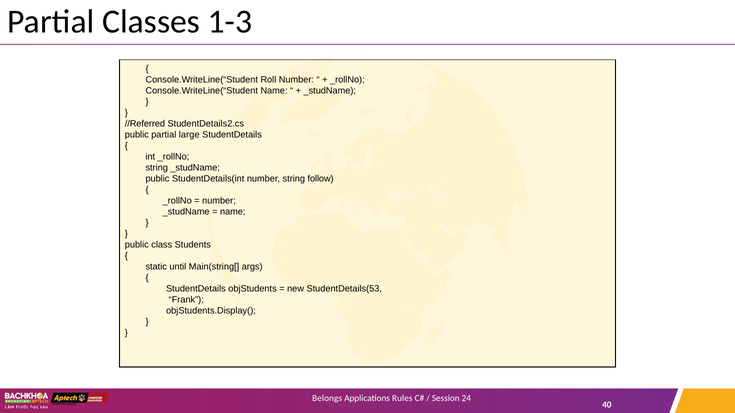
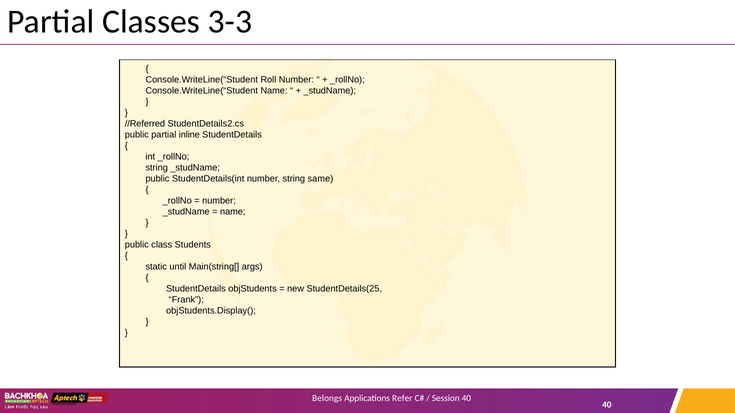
1-3: 1-3 -> 3-3
large: large -> inline
follow: follow -> same
StudentDetails(53: StudentDetails(53 -> StudentDetails(25
Rules: Rules -> Refer
Session 24: 24 -> 40
